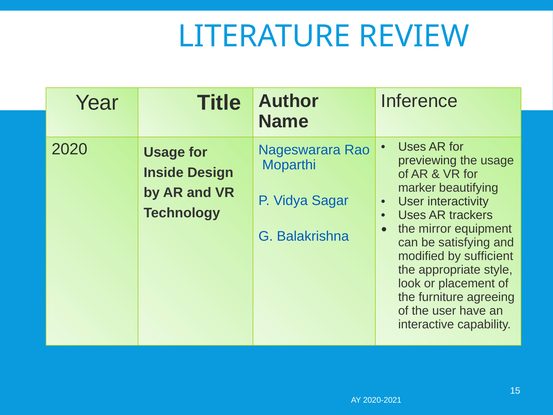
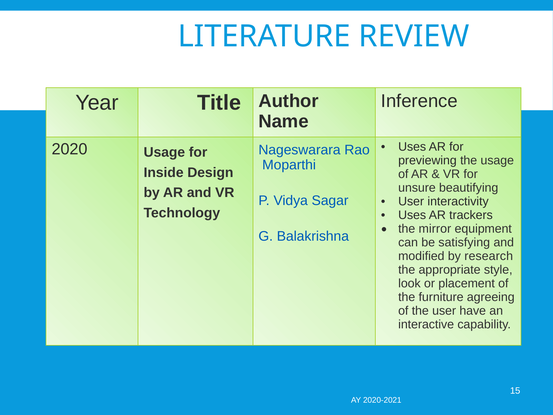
marker: marker -> unsure
sufficient: sufficient -> research
